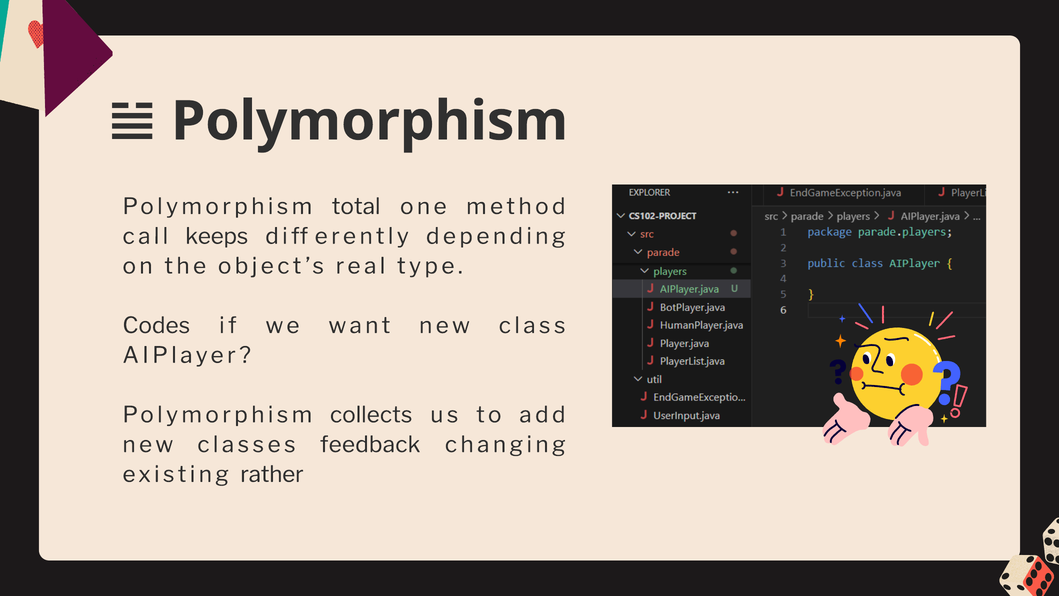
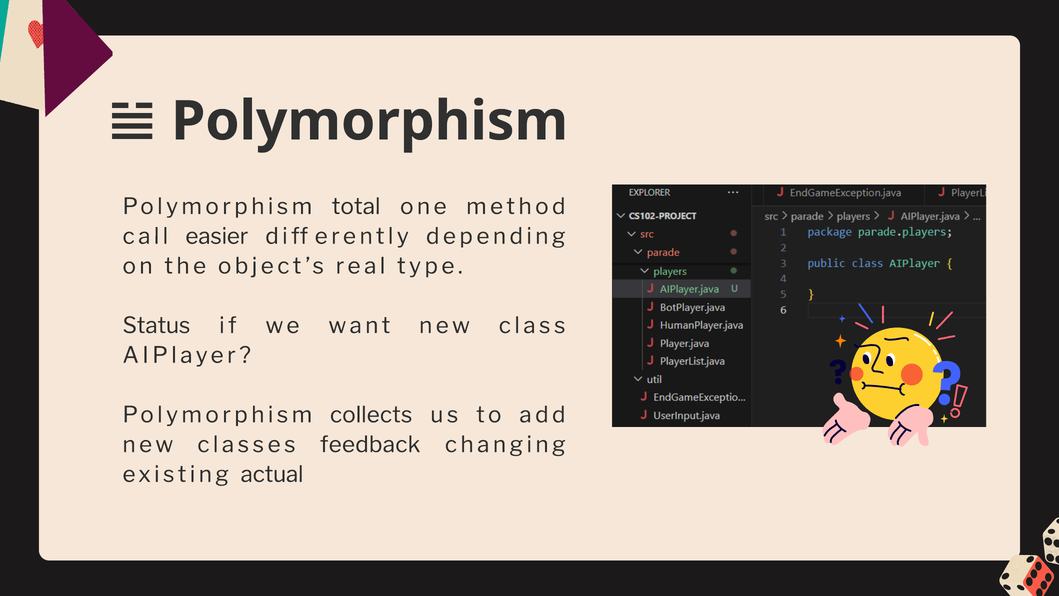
keeps: keeps -> easier
Codes: Codes -> Status
rather: rather -> actual
